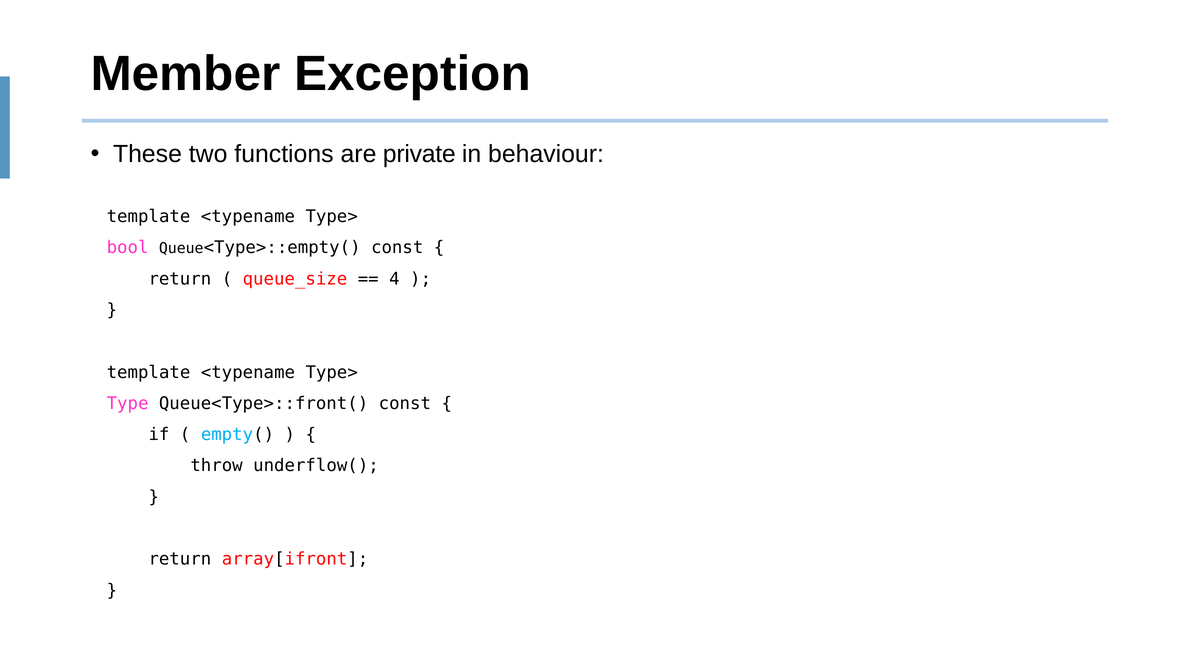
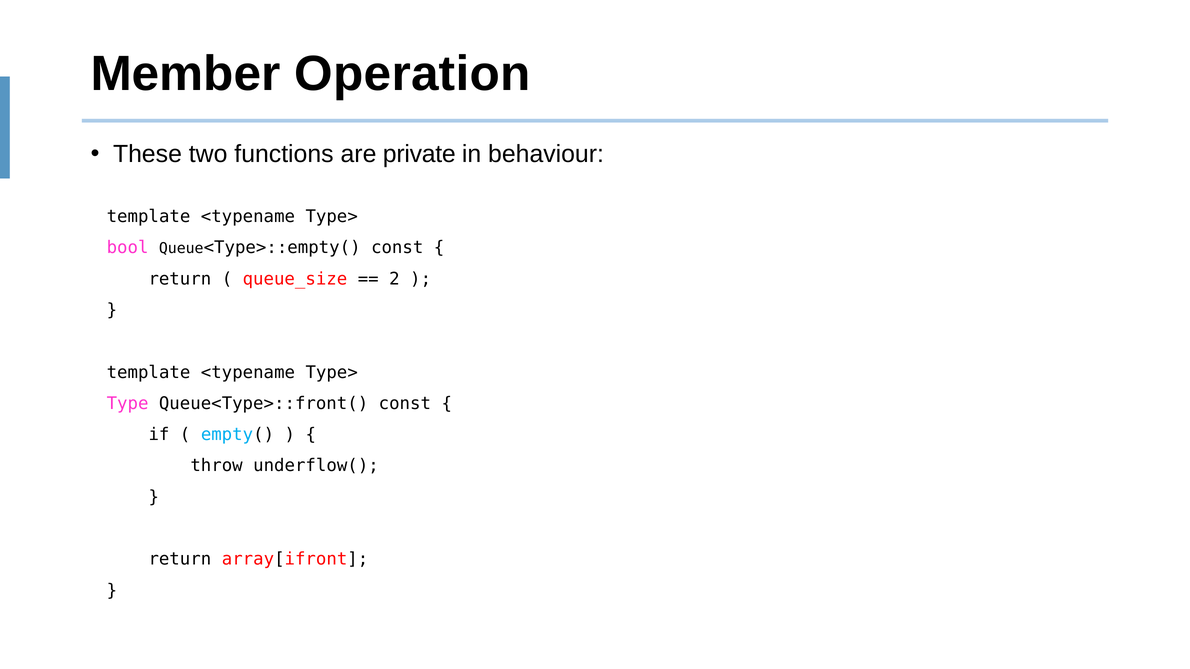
Exception: Exception -> Operation
4: 4 -> 2
